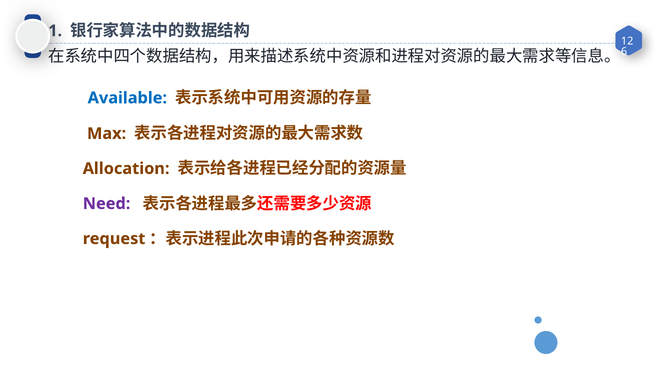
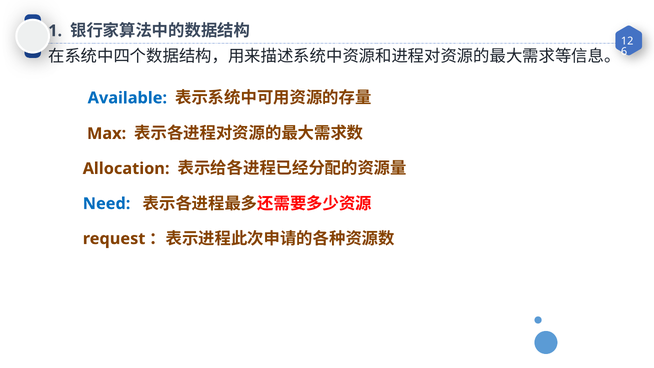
Need colour: purple -> blue
